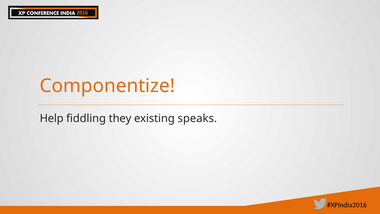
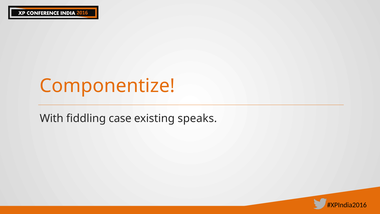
Help: Help -> With
they: they -> case
